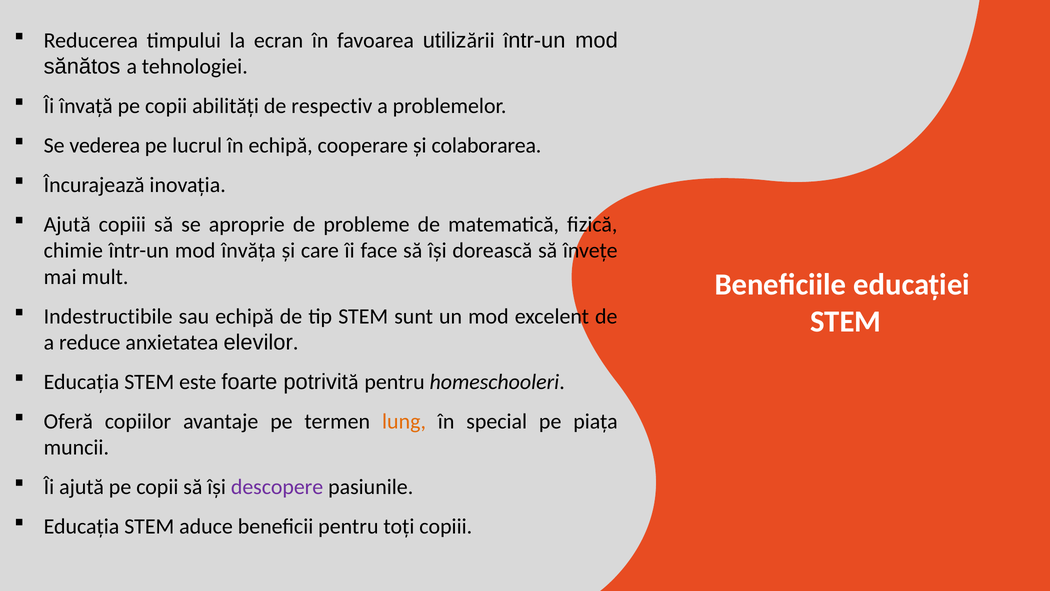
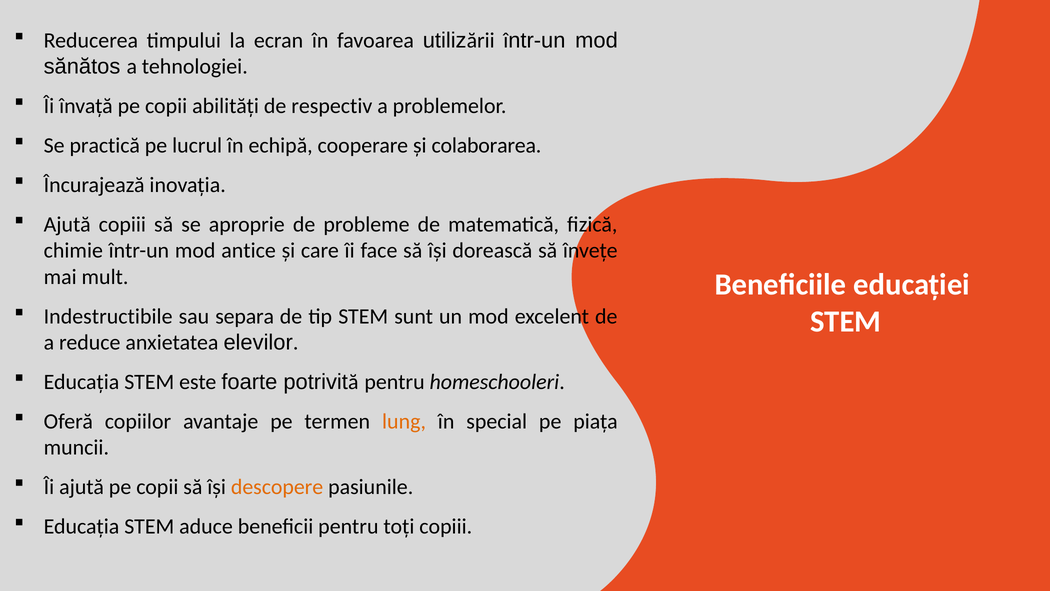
vederea: vederea -> practică
învăța: învăța -> antice
sau echipă: echipă -> separa
descopere colour: purple -> orange
